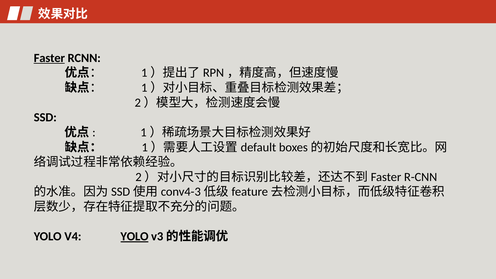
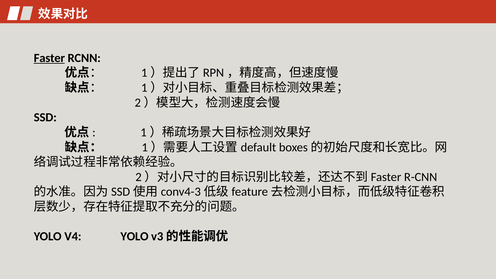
YOLO at (135, 237) underline: present -> none
